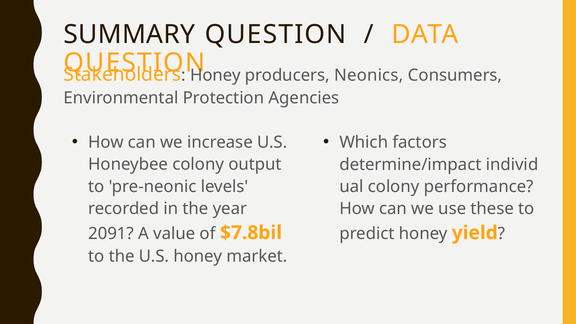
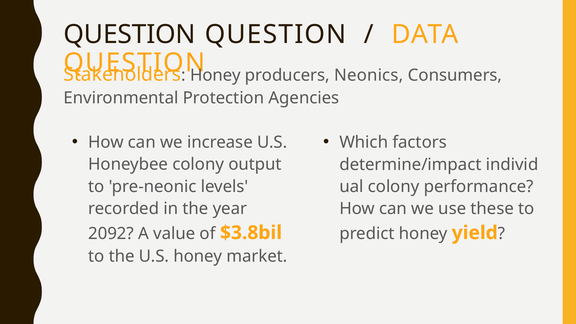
SUMMARY at (129, 34): SUMMARY -> QUESTION
2091: 2091 -> 2092
$7.8bil: $7.8bil -> $3.8bil
